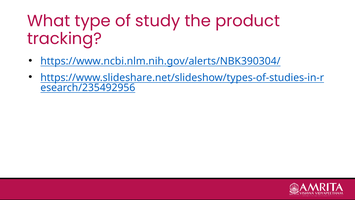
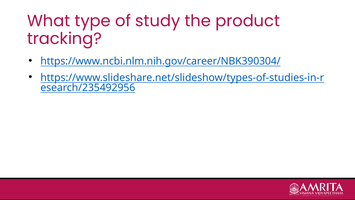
https://www.ncbi.nlm.nih.gov/alerts/NBK390304/: https://www.ncbi.nlm.nih.gov/alerts/NBK390304/ -> https://www.ncbi.nlm.nih.gov/career/NBK390304/
